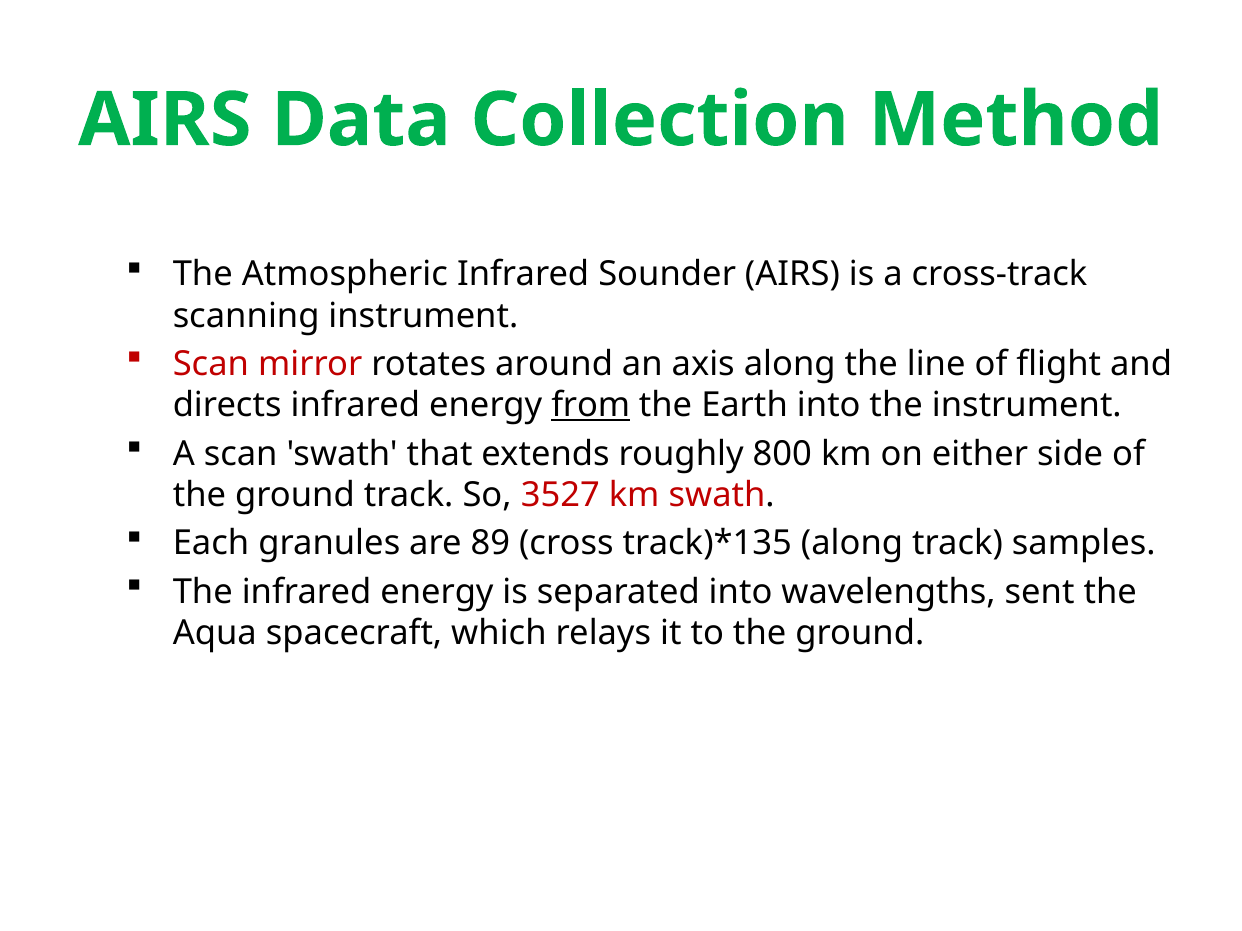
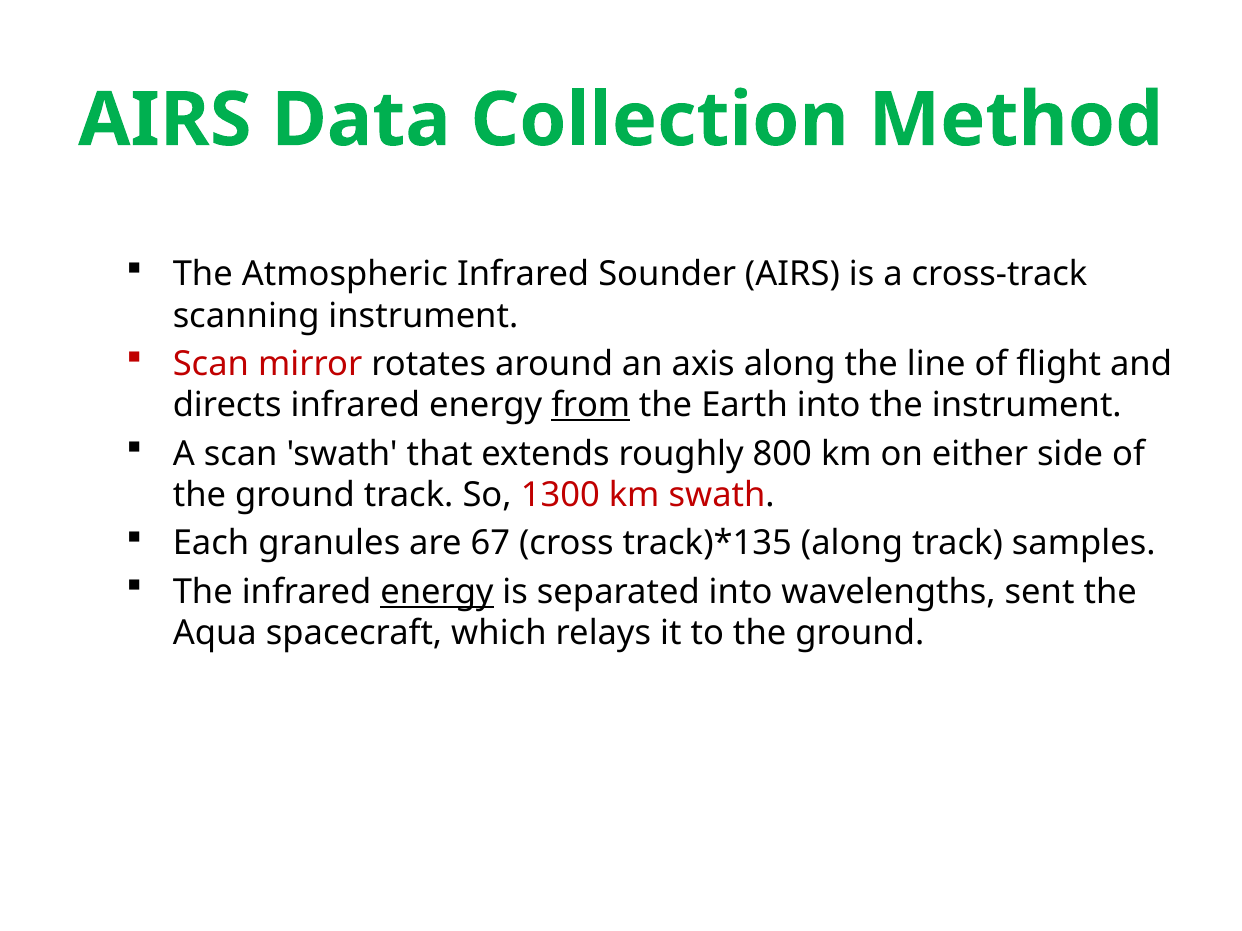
3527: 3527 -> 1300
89: 89 -> 67
energy at (437, 592) underline: none -> present
